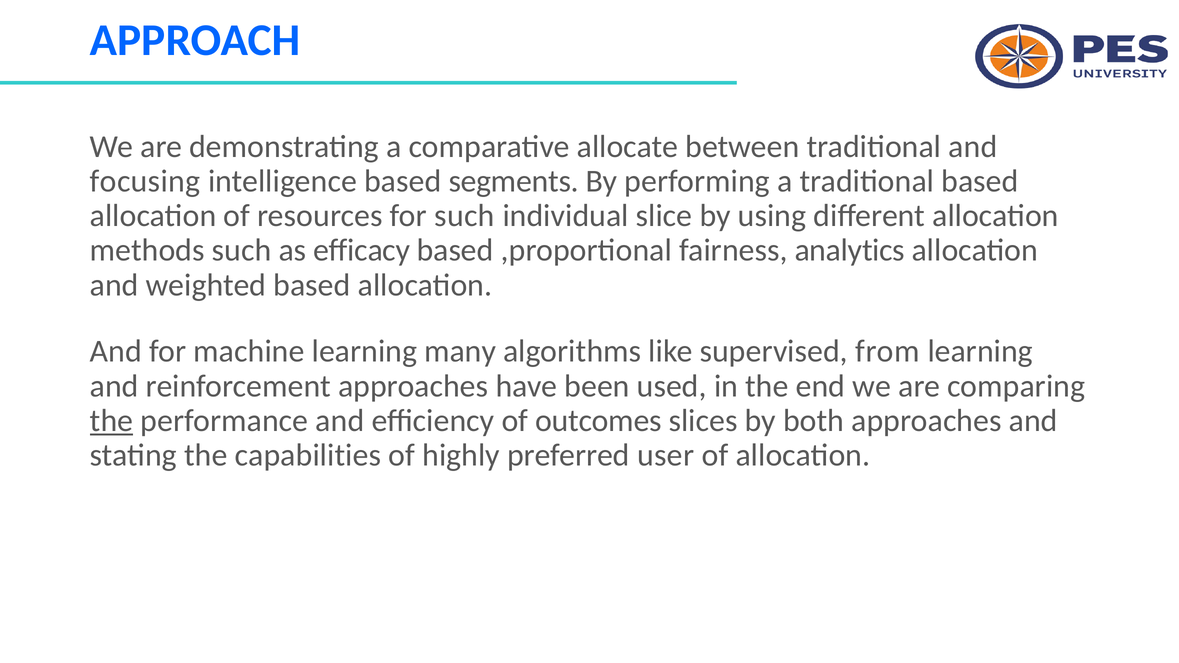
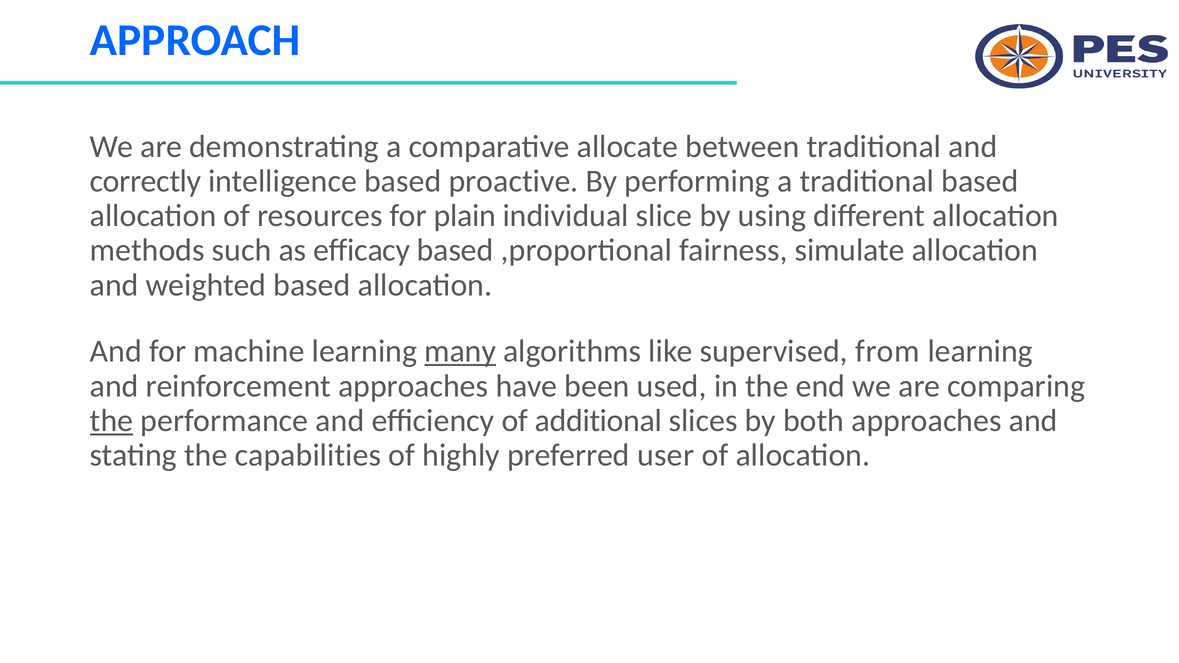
focusing: focusing -> correctly
segments: segments -> proactive
for such: such -> plain
analytics: analytics -> simulate
many underline: none -> present
outcomes: outcomes -> additional
